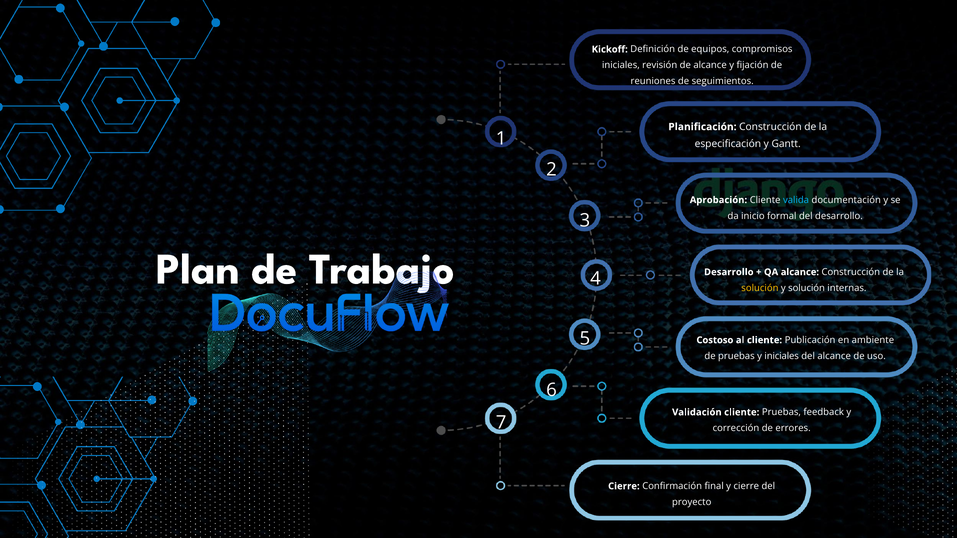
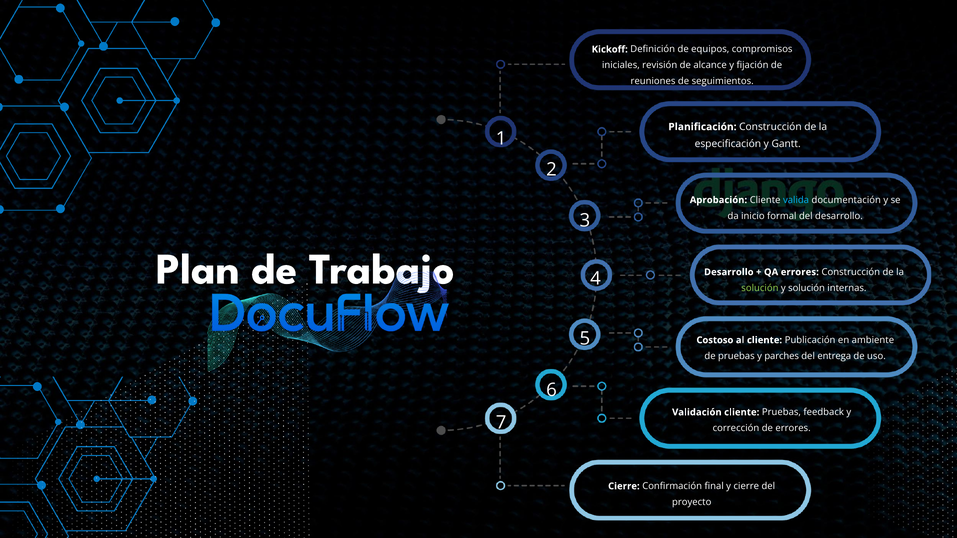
QA alcance: alcance -> errores
solución at (760, 288) colour: yellow -> light green
y iniciales: iniciales -> parches
del alcance: alcance -> entrega
